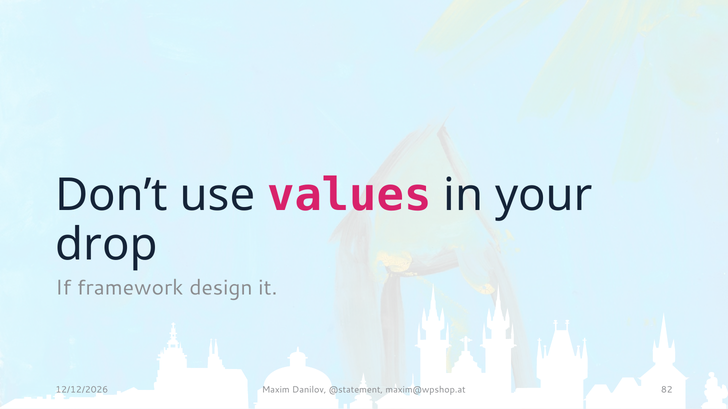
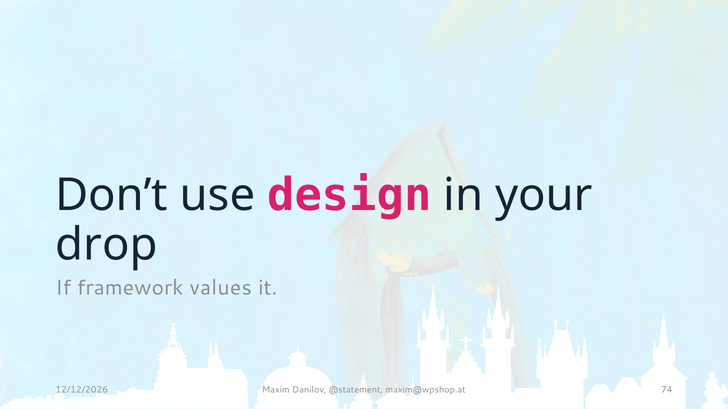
values: values -> design
design: design -> values
82: 82 -> 74
